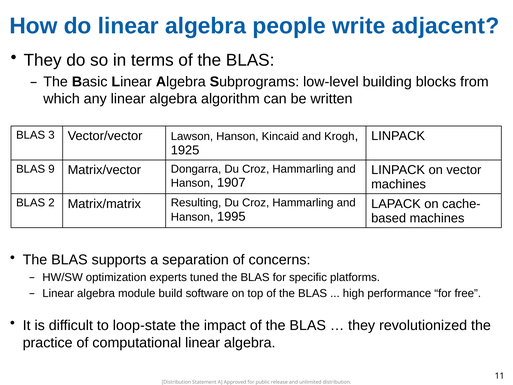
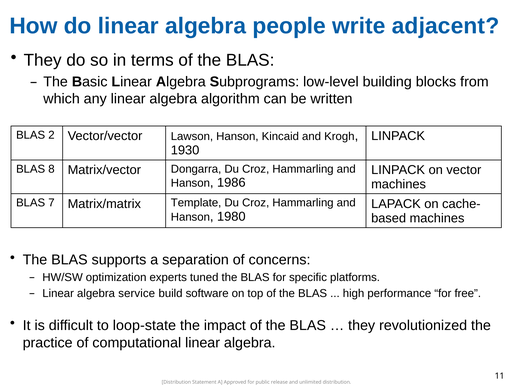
3: 3 -> 2
1925: 1925 -> 1930
9: 9 -> 8
1907: 1907 -> 1986
2: 2 -> 7
Resulting: Resulting -> Template
1995: 1995 -> 1980
module: module -> service
